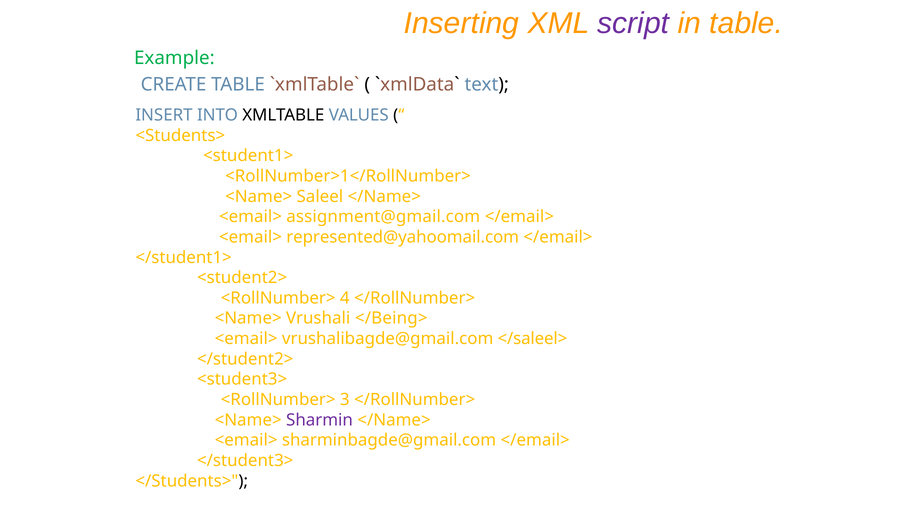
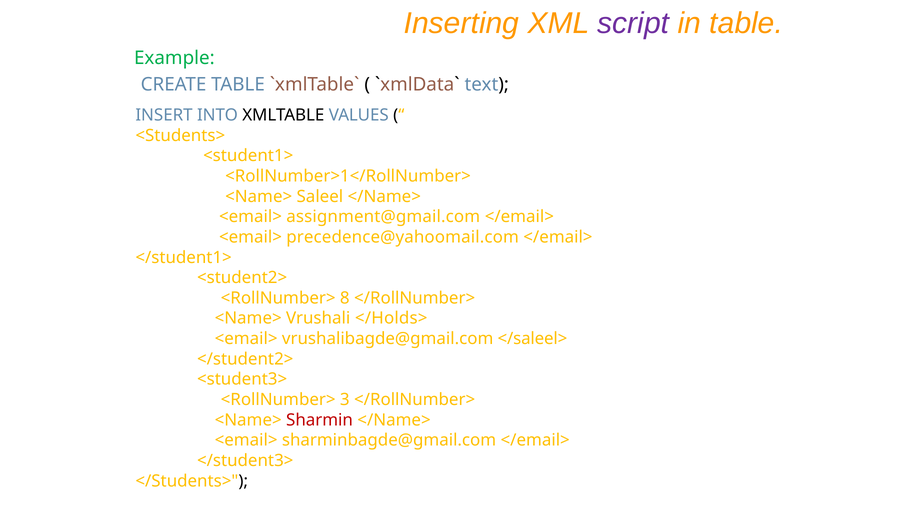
represented@yahoomail.com: represented@yahoomail.com -> precedence@yahoomail.com
4: 4 -> 8
</Being>: </Being> -> </Holds>
Sharmin colour: purple -> red
